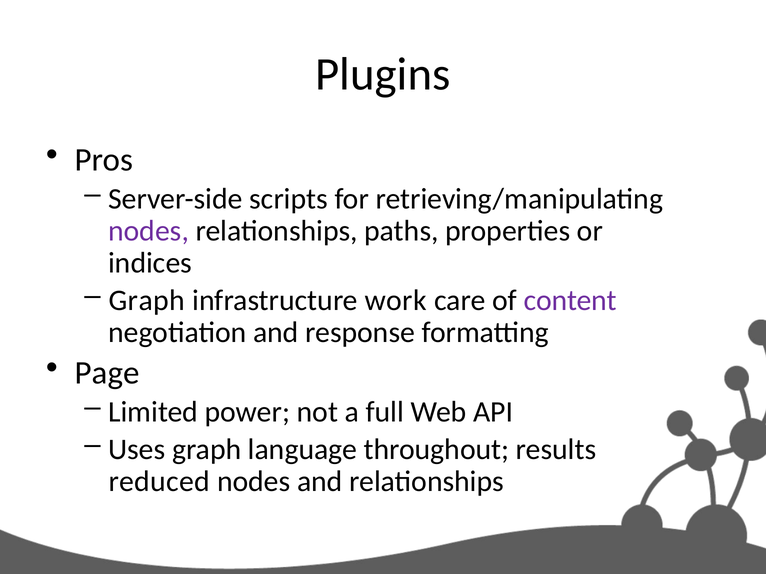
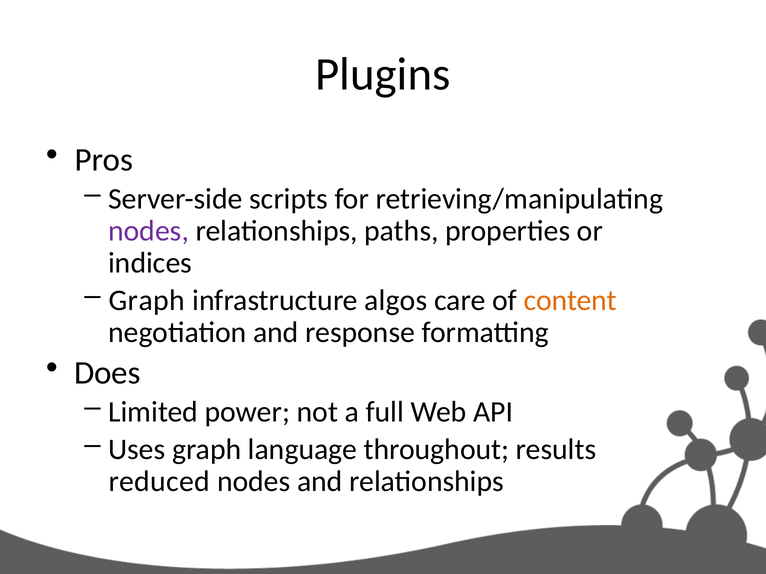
work: work -> algos
content colour: purple -> orange
Page: Page -> Does
